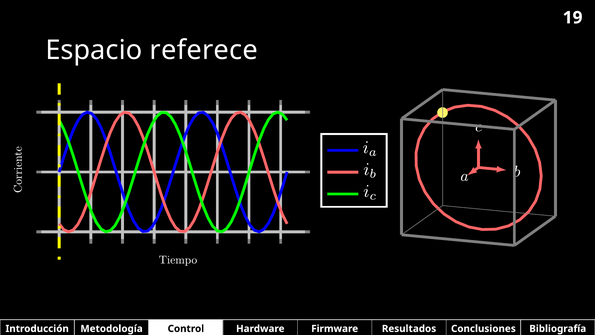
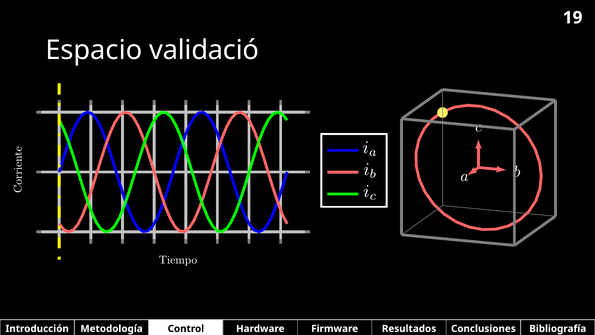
referece: referece -> validació
